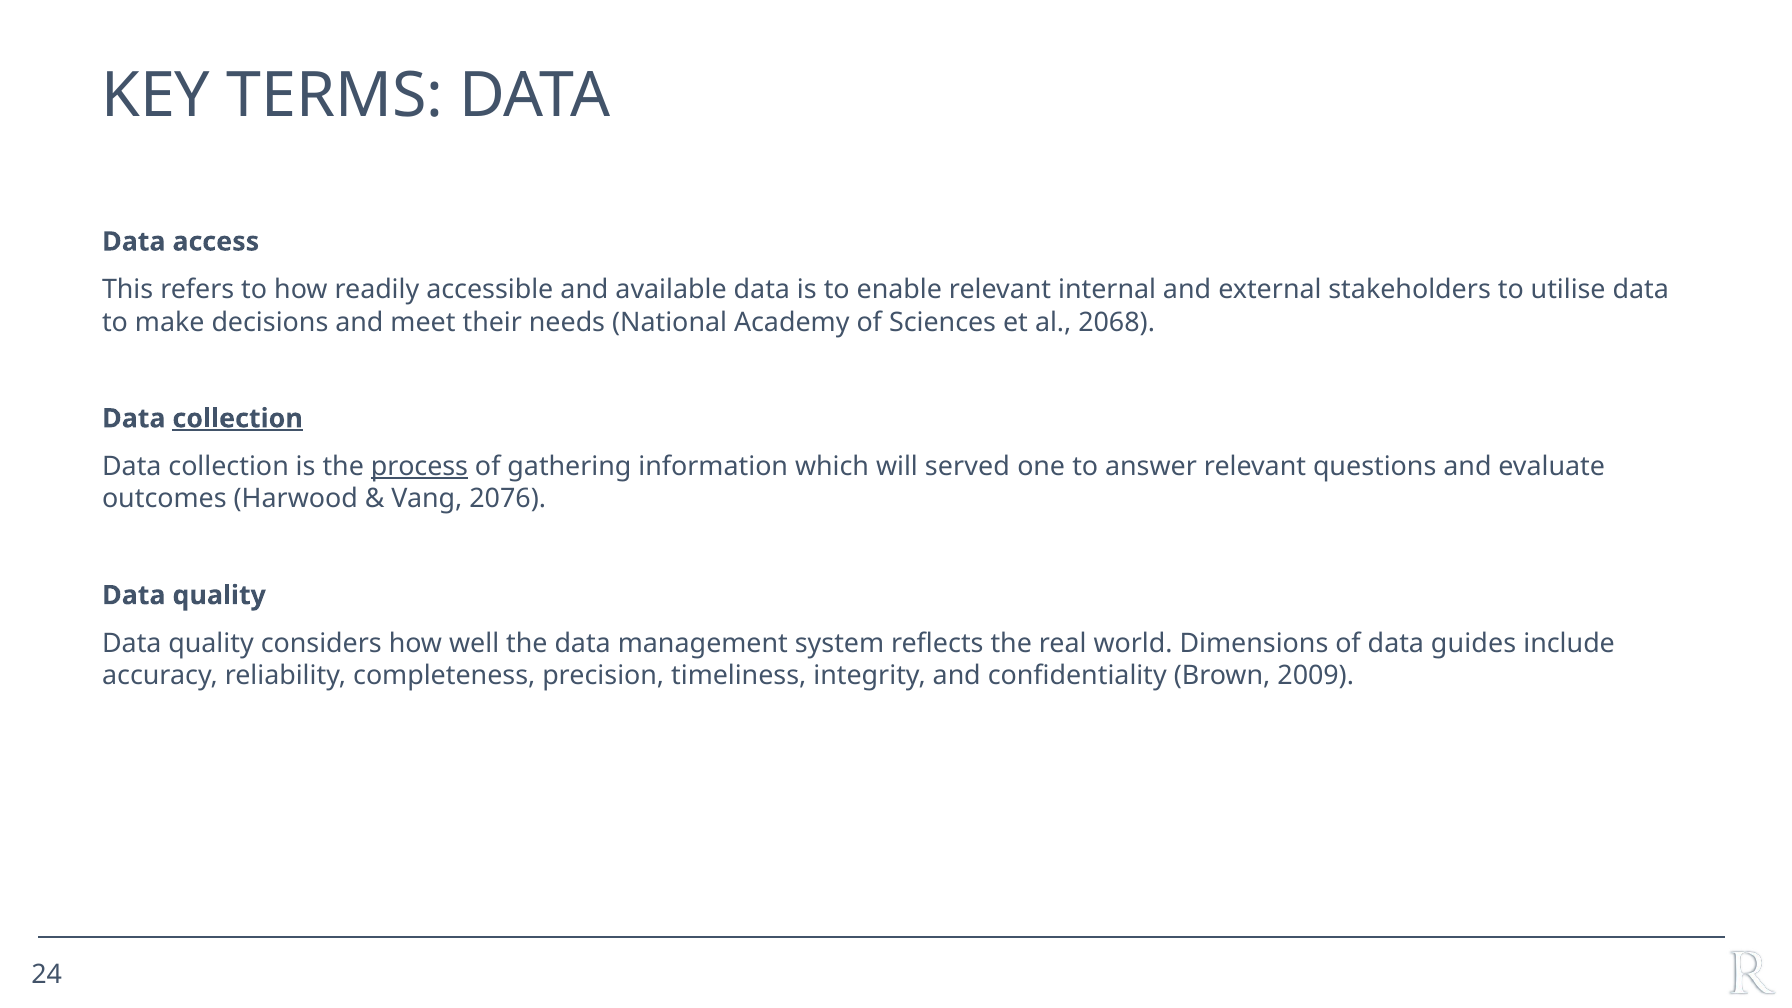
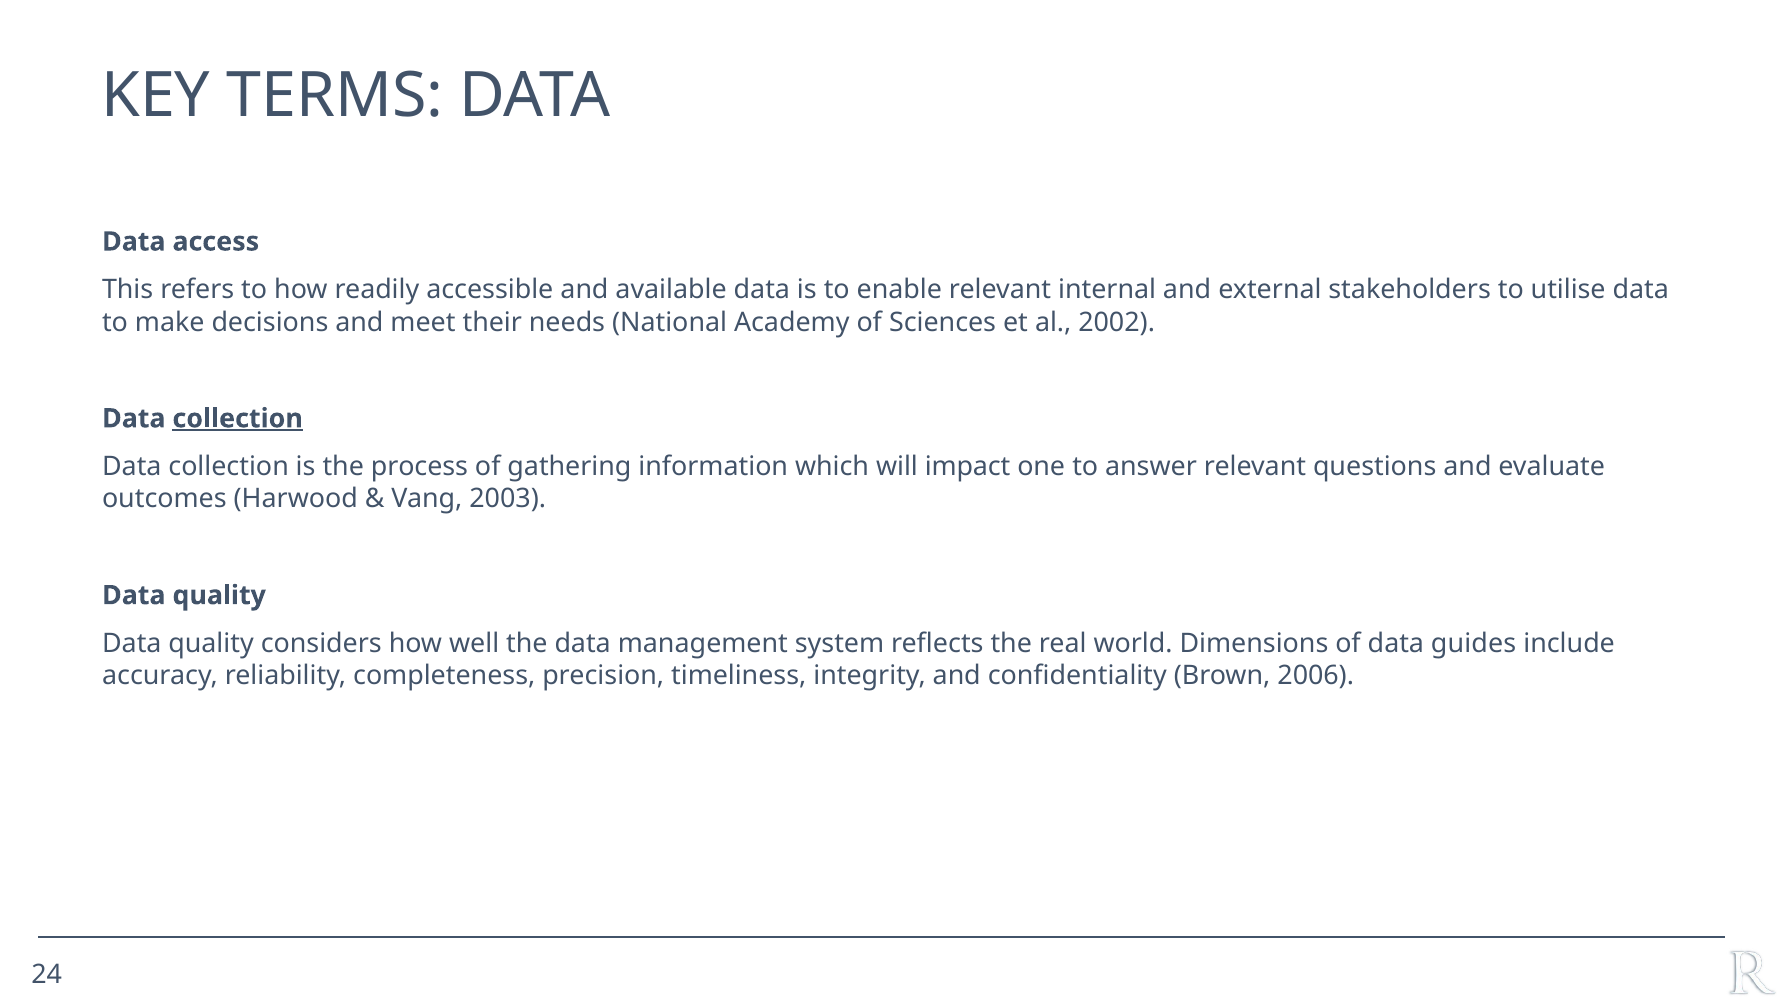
2068: 2068 -> 2002
process underline: present -> none
served: served -> impact
2076: 2076 -> 2003
2009: 2009 -> 2006
